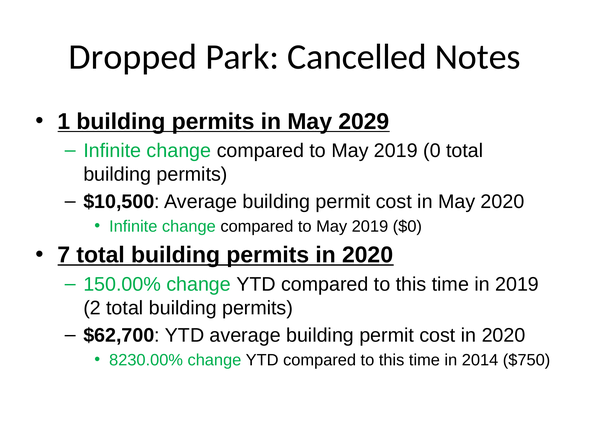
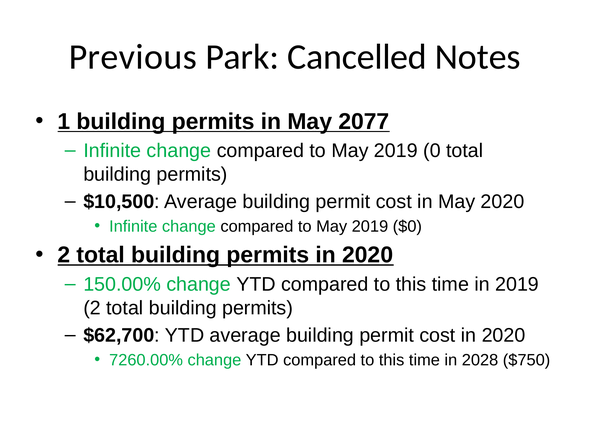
Dropped: Dropped -> Previous
2029: 2029 -> 2077
7 at (64, 255): 7 -> 2
8230.00%: 8230.00% -> 7260.00%
2014: 2014 -> 2028
